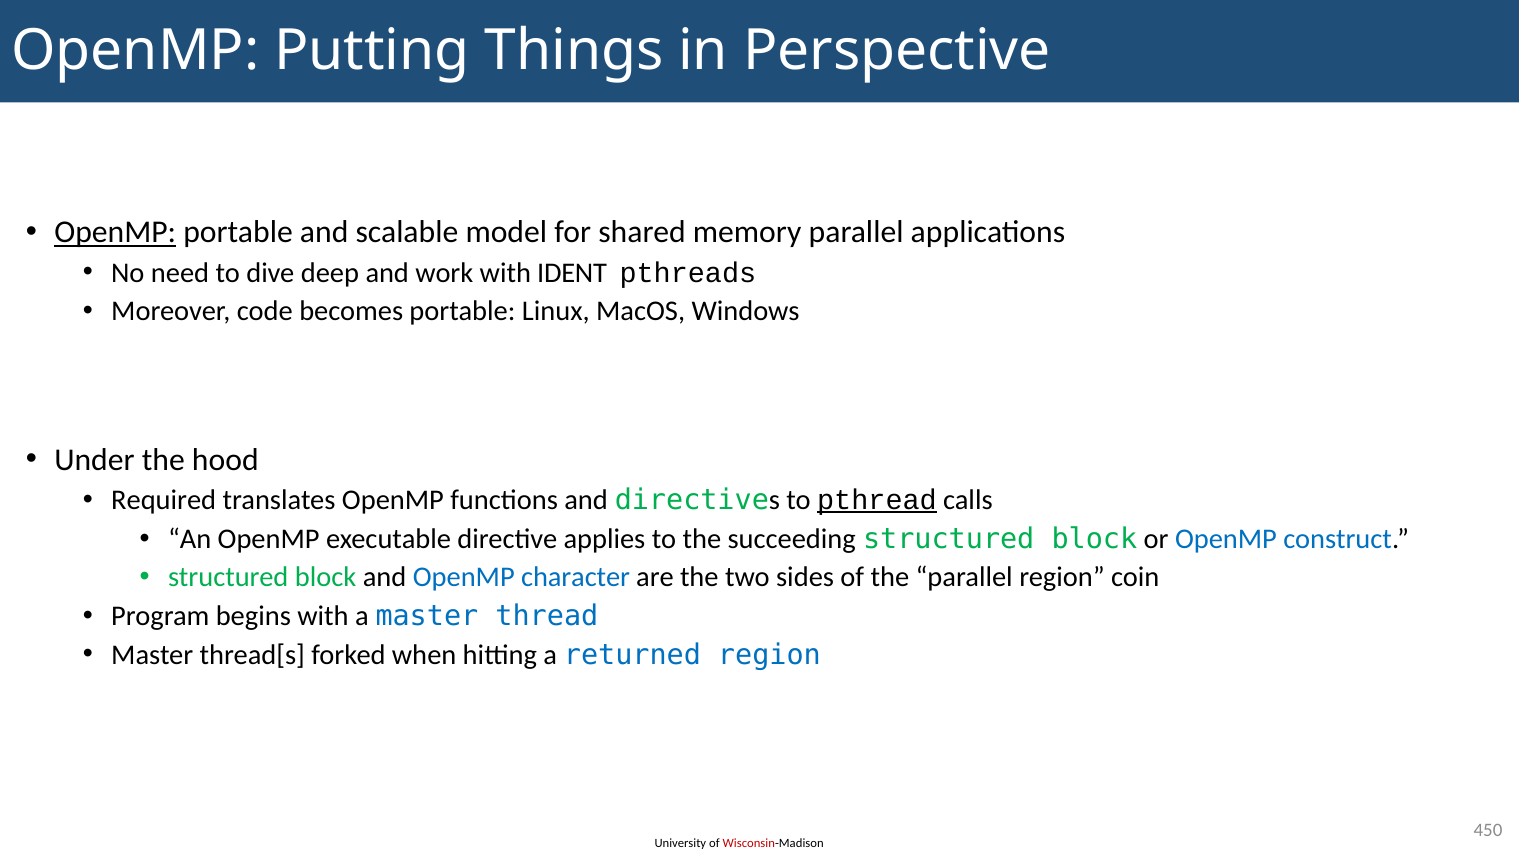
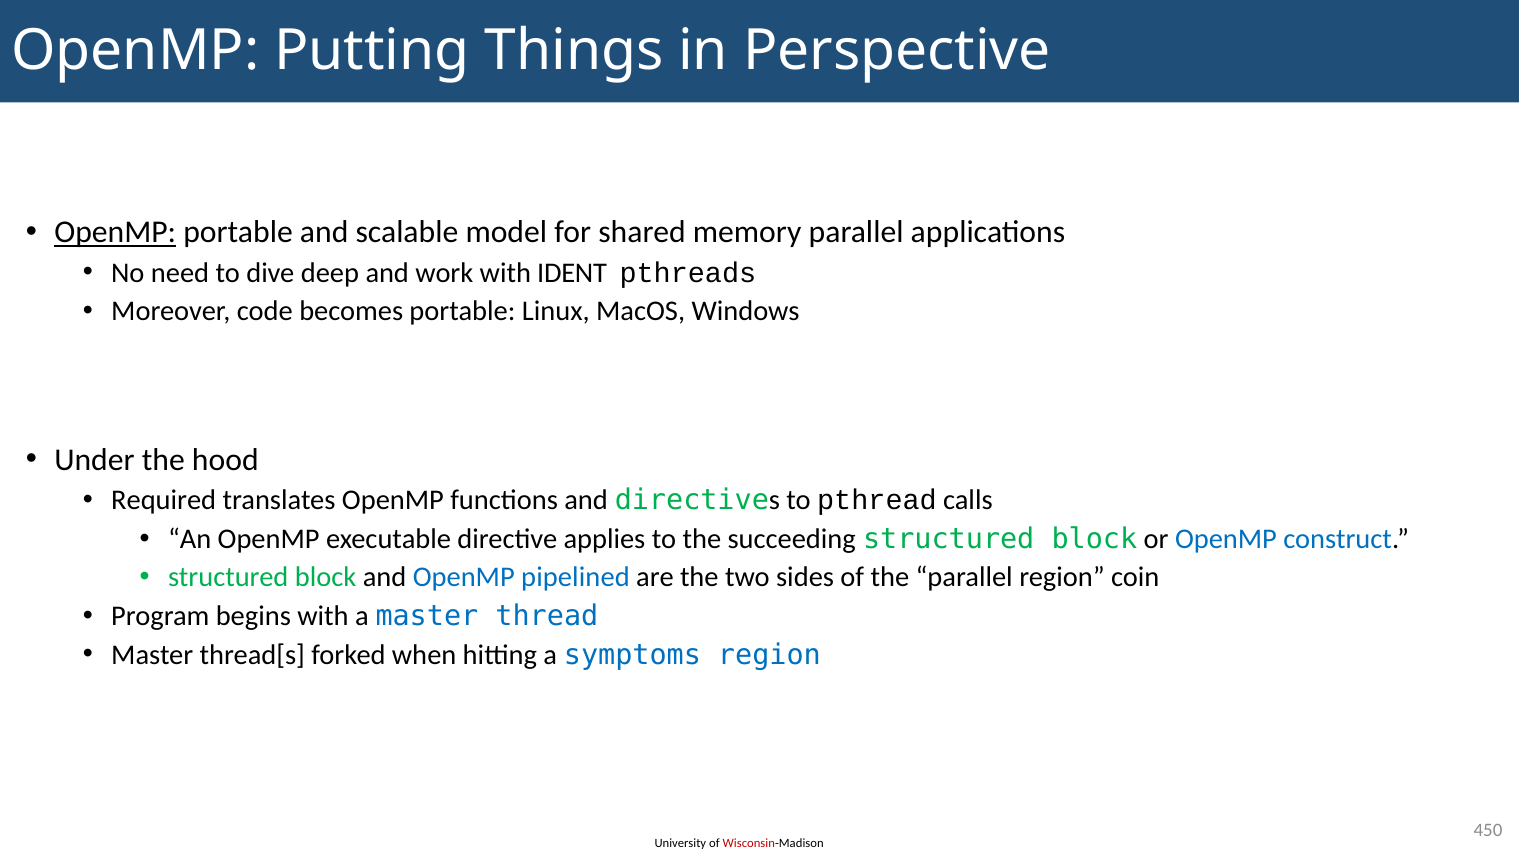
pthread underline: present -> none
character: character -> pipelined
returned: returned -> symptoms
